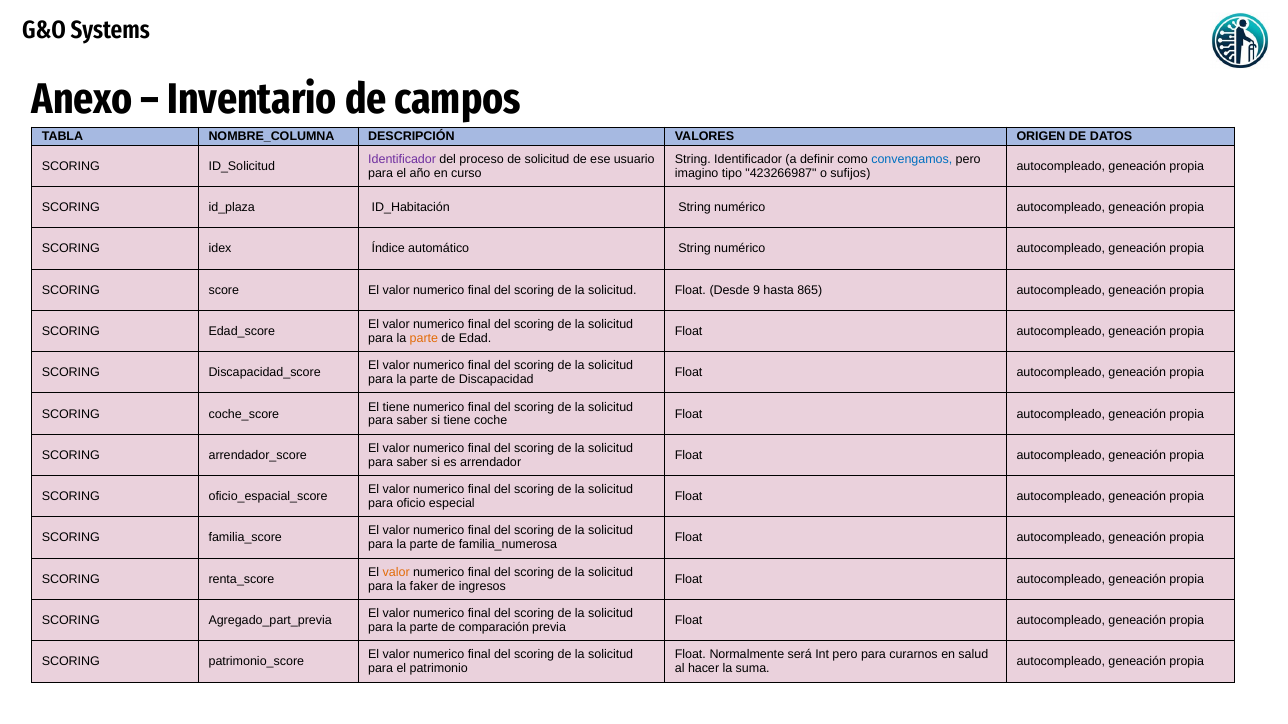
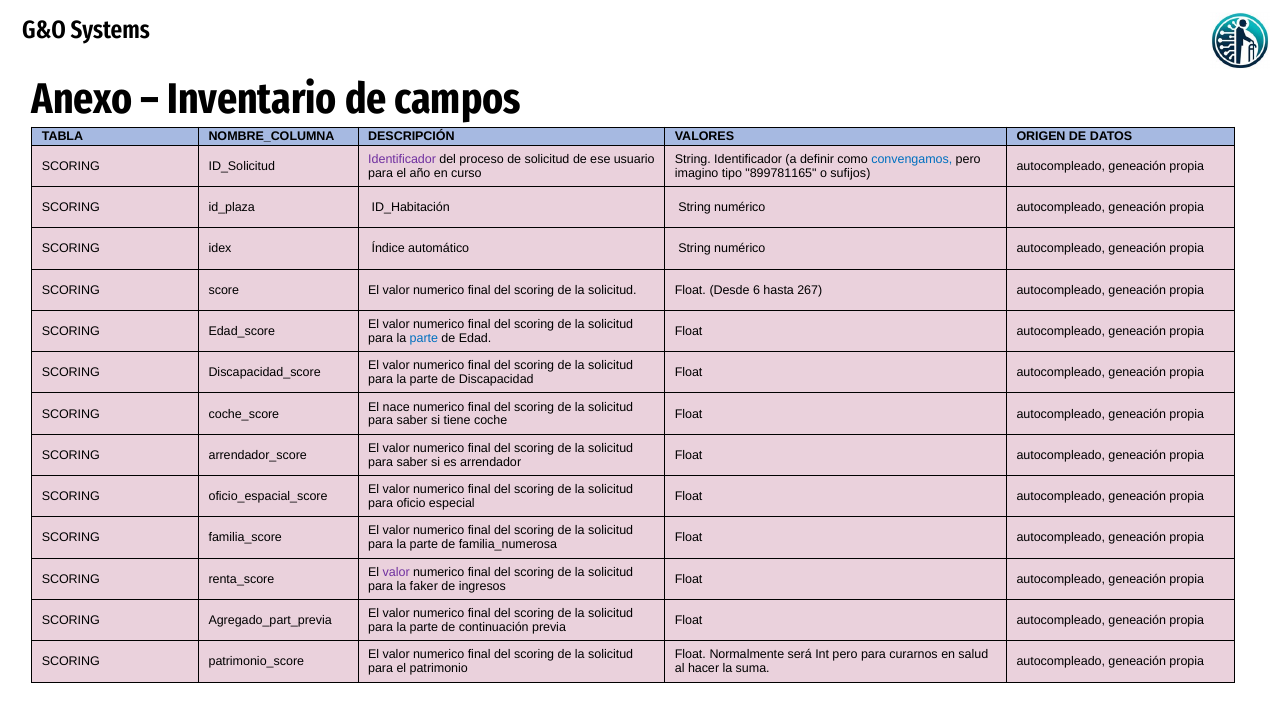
423266987: 423266987 -> 899781165
9: 9 -> 6
865: 865 -> 267
parte at (424, 339) colour: orange -> blue
El tiene: tiene -> nace
valor at (396, 573) colour: orange -> purple
comparación: comparación -> continuación
